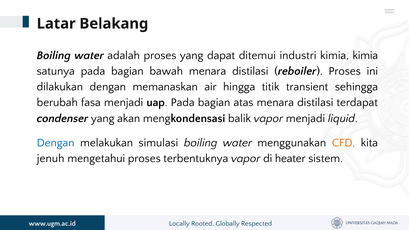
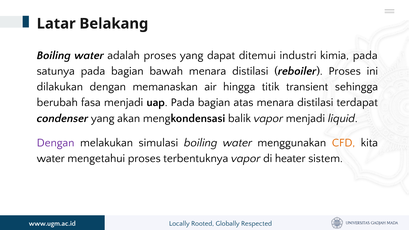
kimia kimia: kimia -> pada
Dengan at (56, 143) colour: blue -> purple
jenuh at (51, 158): jenuh -> water
